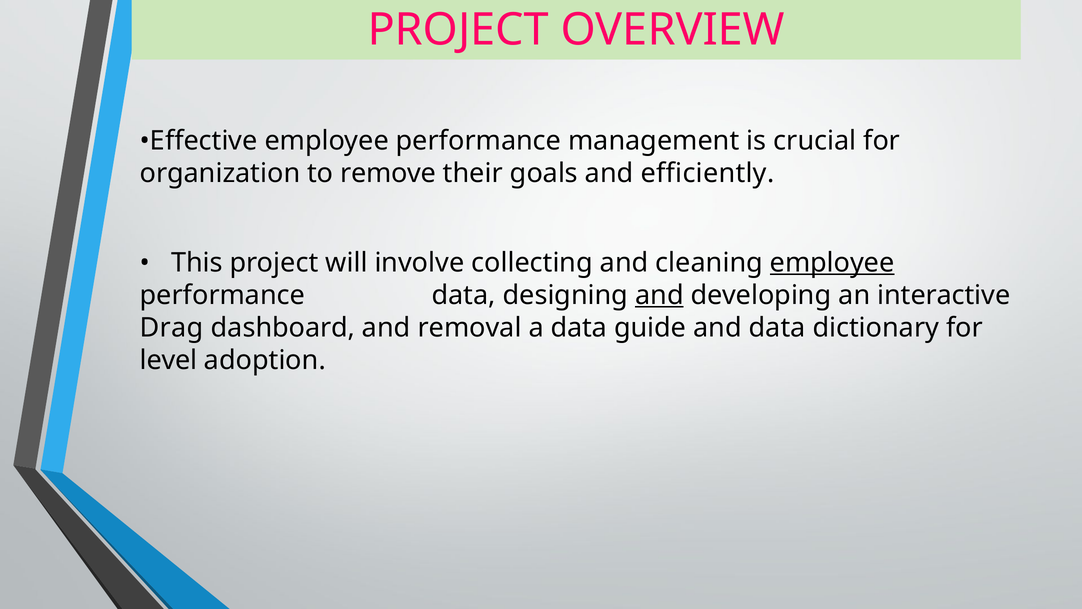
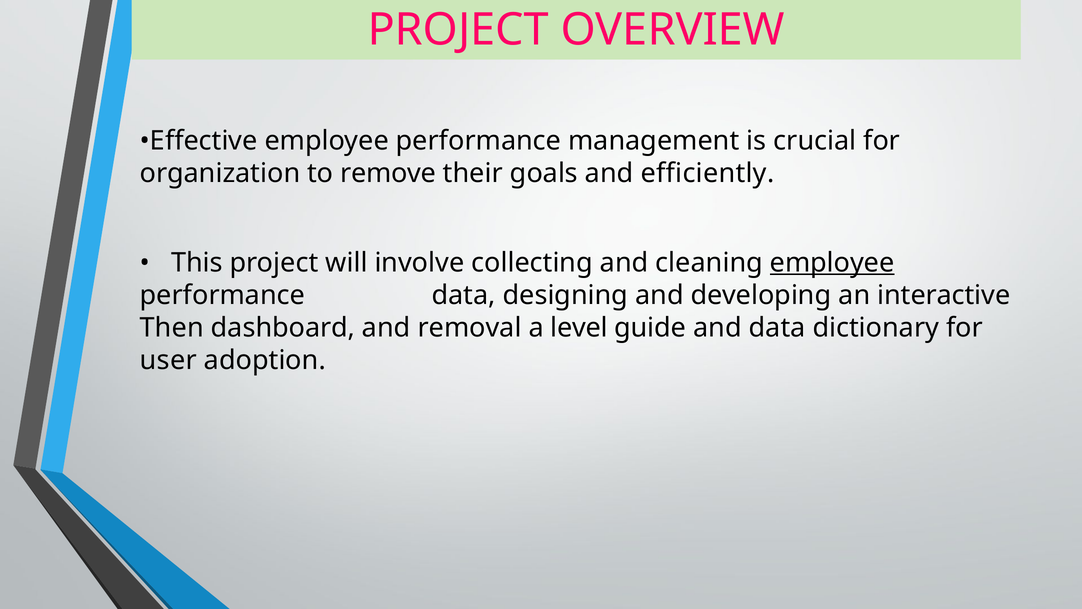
and at (659, 295) underline: present -> none
Drag: Drag -> Then
a data: data -> level
level: level -> user
